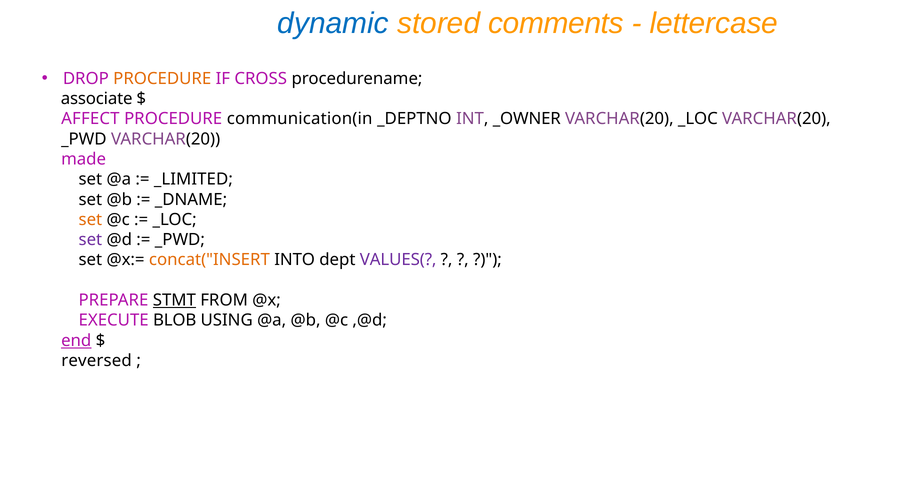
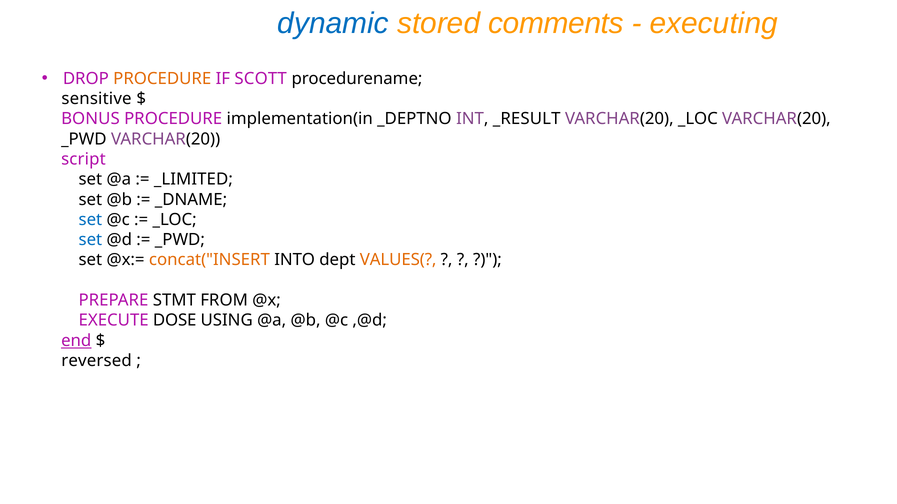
lettercase: lettercase -> executing
CROSS: CROSS -> SCOTT
associate: associate -> sensitive
AFFECT: AFFECT -> BONUS
communication(in: communication(in -> implementation(in
_OWNER: _OWNER -> _RESULT
made: made -> script
set at (90, 220) colour: orange -> blue
set at (90, 240) colour: purple -> blue
VALUES( colour: purple -> orange
STMT underline: present -> none
BLOB: BLOB -> DOSE
